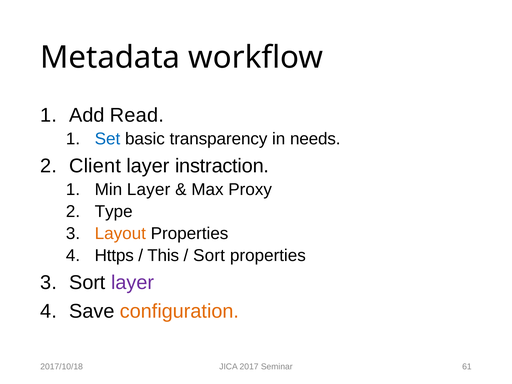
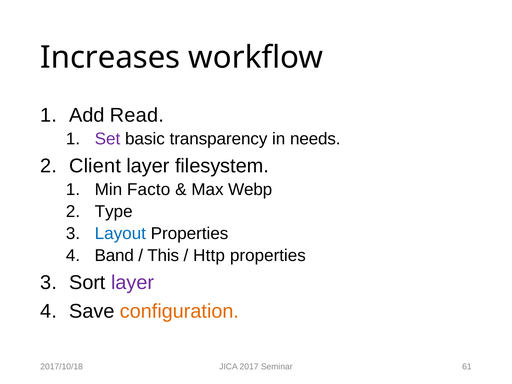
Metadata: Metadata -> Increases
Set colour: blue -> purple
instraction: instraction -> filesystem
Min Layer: Layer -> Facto
Proxy: Proxy -> Webp
Layout colour: orange -> blue
Https: Https -> Band
Sort at (209, 255): Sort -> Http
